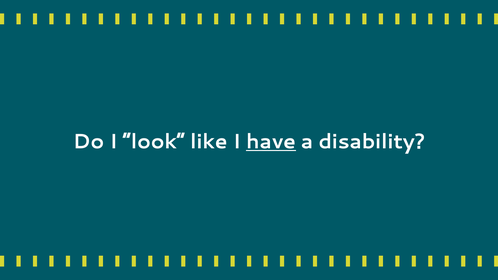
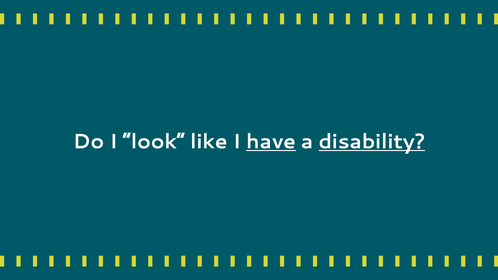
disability underline: none -> present
